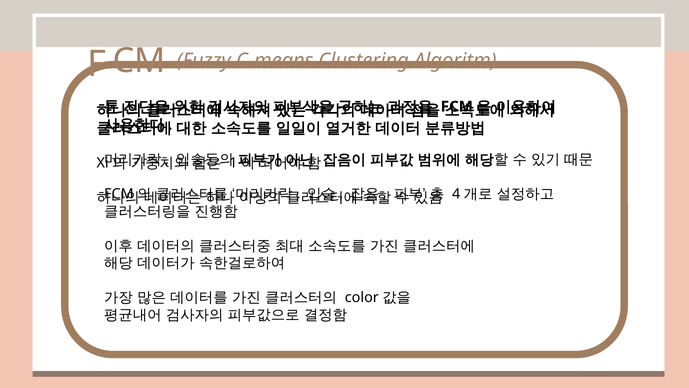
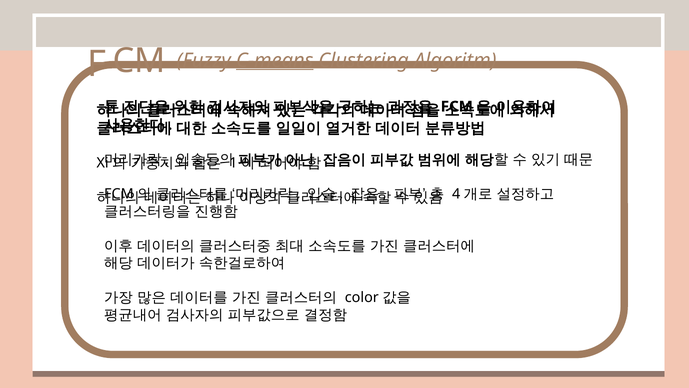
C-means underline: none -> present
